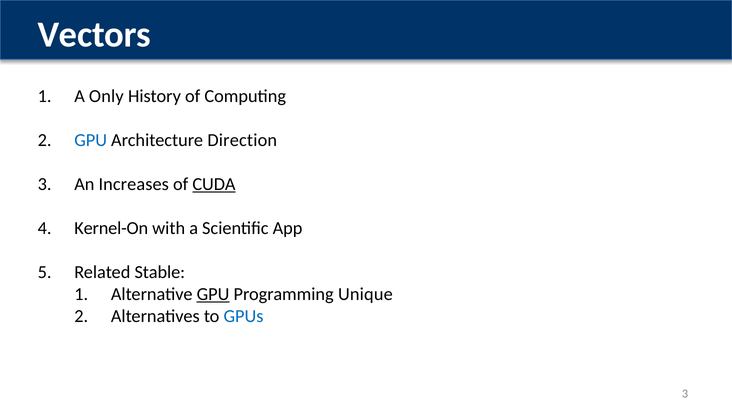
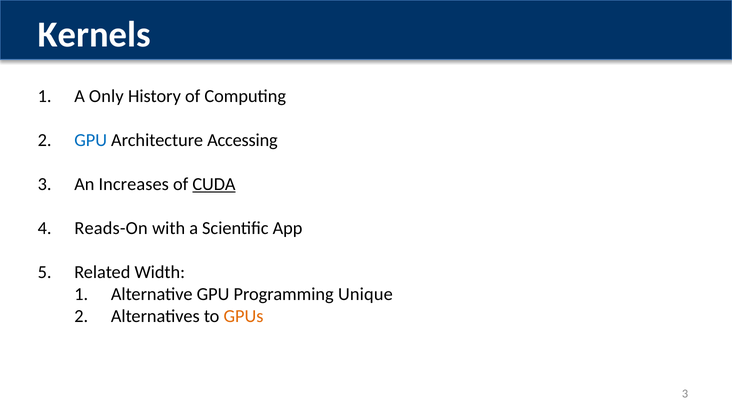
Vectors: Vectors -> Kernels
Direction: Direction -> Accessing
Kernel-On: Kernel-On -> Reads-On
Stable: Stable -> Width
GPU at (213, 294) underline: present -> none
GPUs colour: blue -> orange
